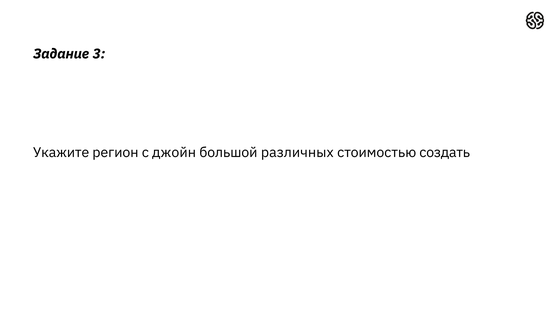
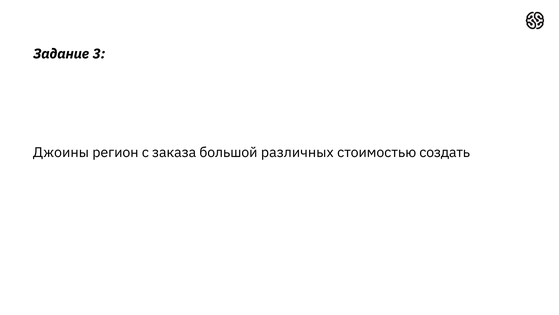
Укажите: Укажите -> Джоины
джойн: джойн -> заказа
